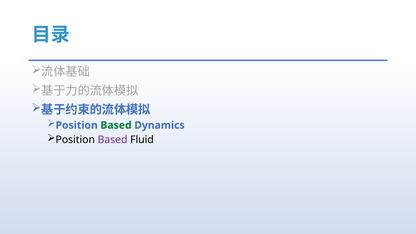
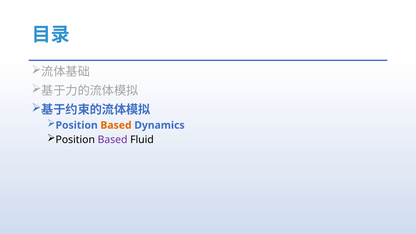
Based at (116, 125) colour: green -> orange
